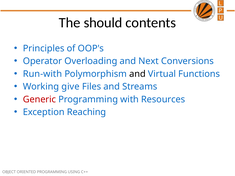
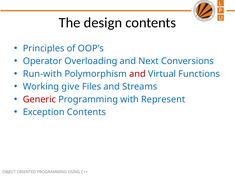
should: should -> design
and at (137, 74) colour: black -> red
Resources: Resources -> Represent
Exception Reaching: Reaching -> Contents
